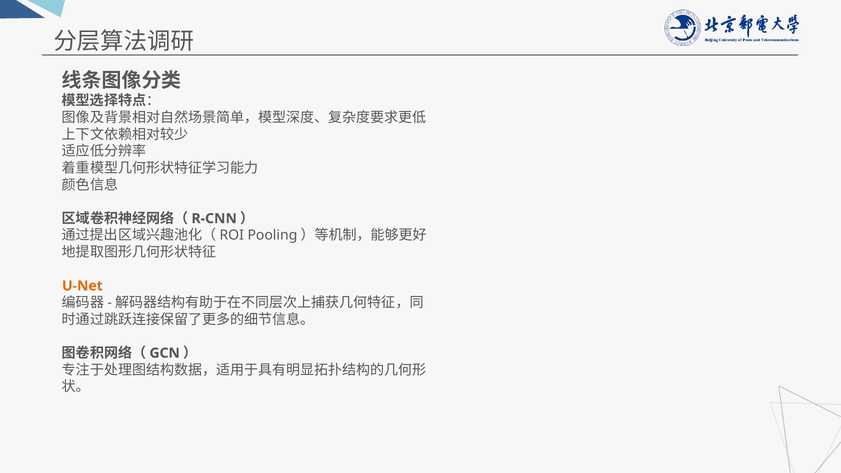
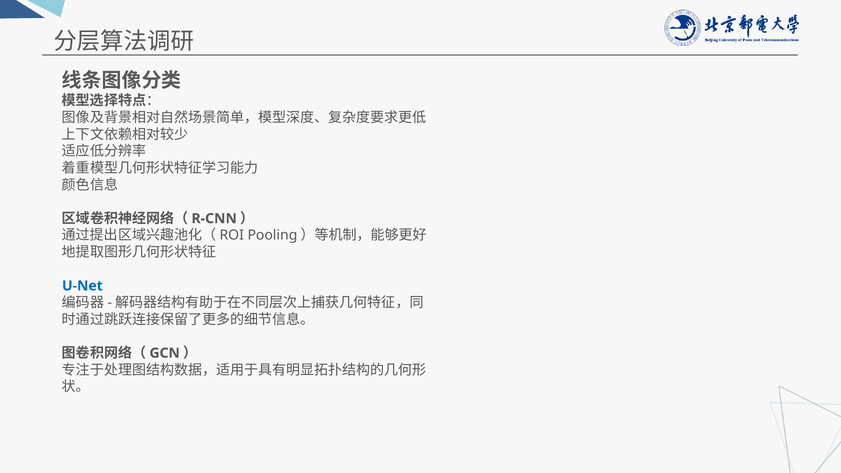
U-Net colour: orange -> blue
